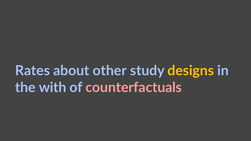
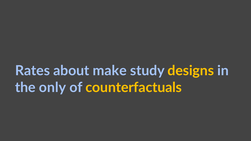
other: other -> make
with: with -> only
counterfactuals colour: pink -> yellow
